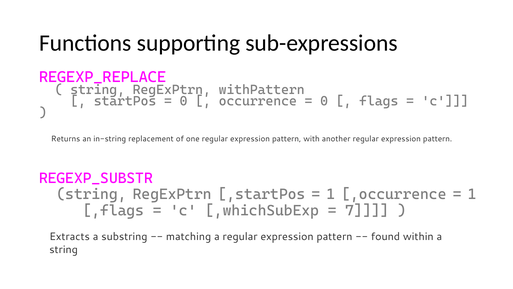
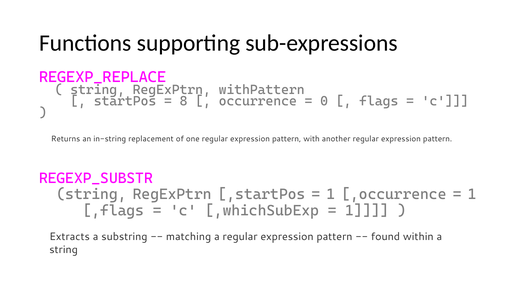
0 at (184, 101): 0 -> 8
7 at (367, 210): 7 -> 1
